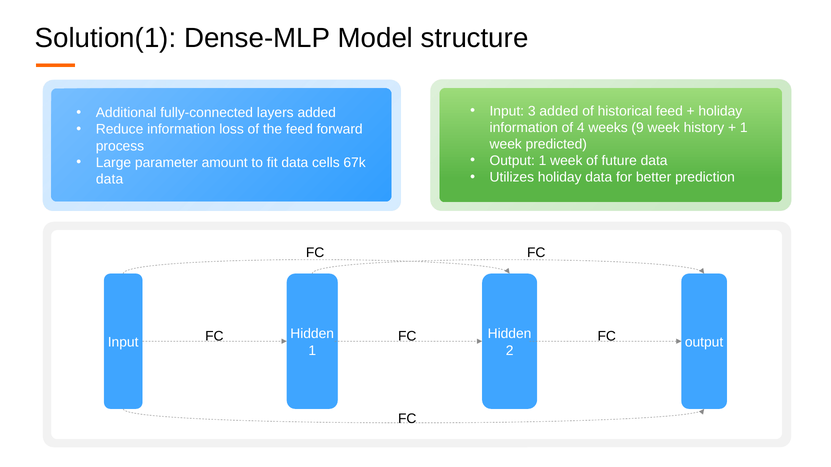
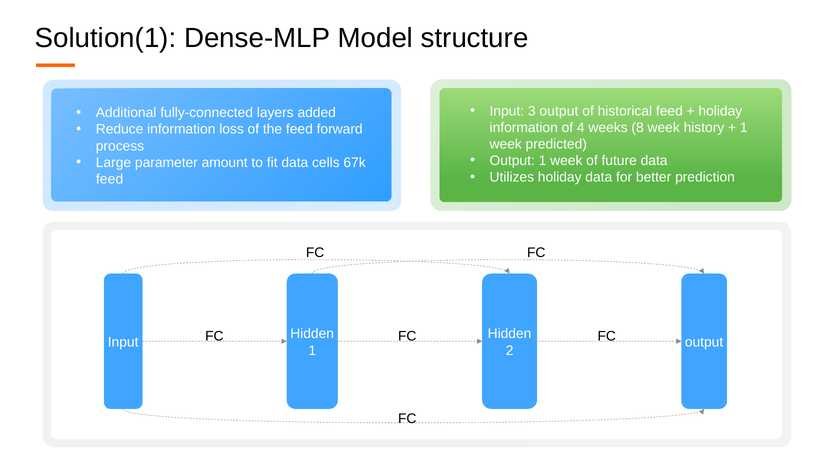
3 added: added -> output
9: 9 -> 8
data at (110, 179): data -> feed
